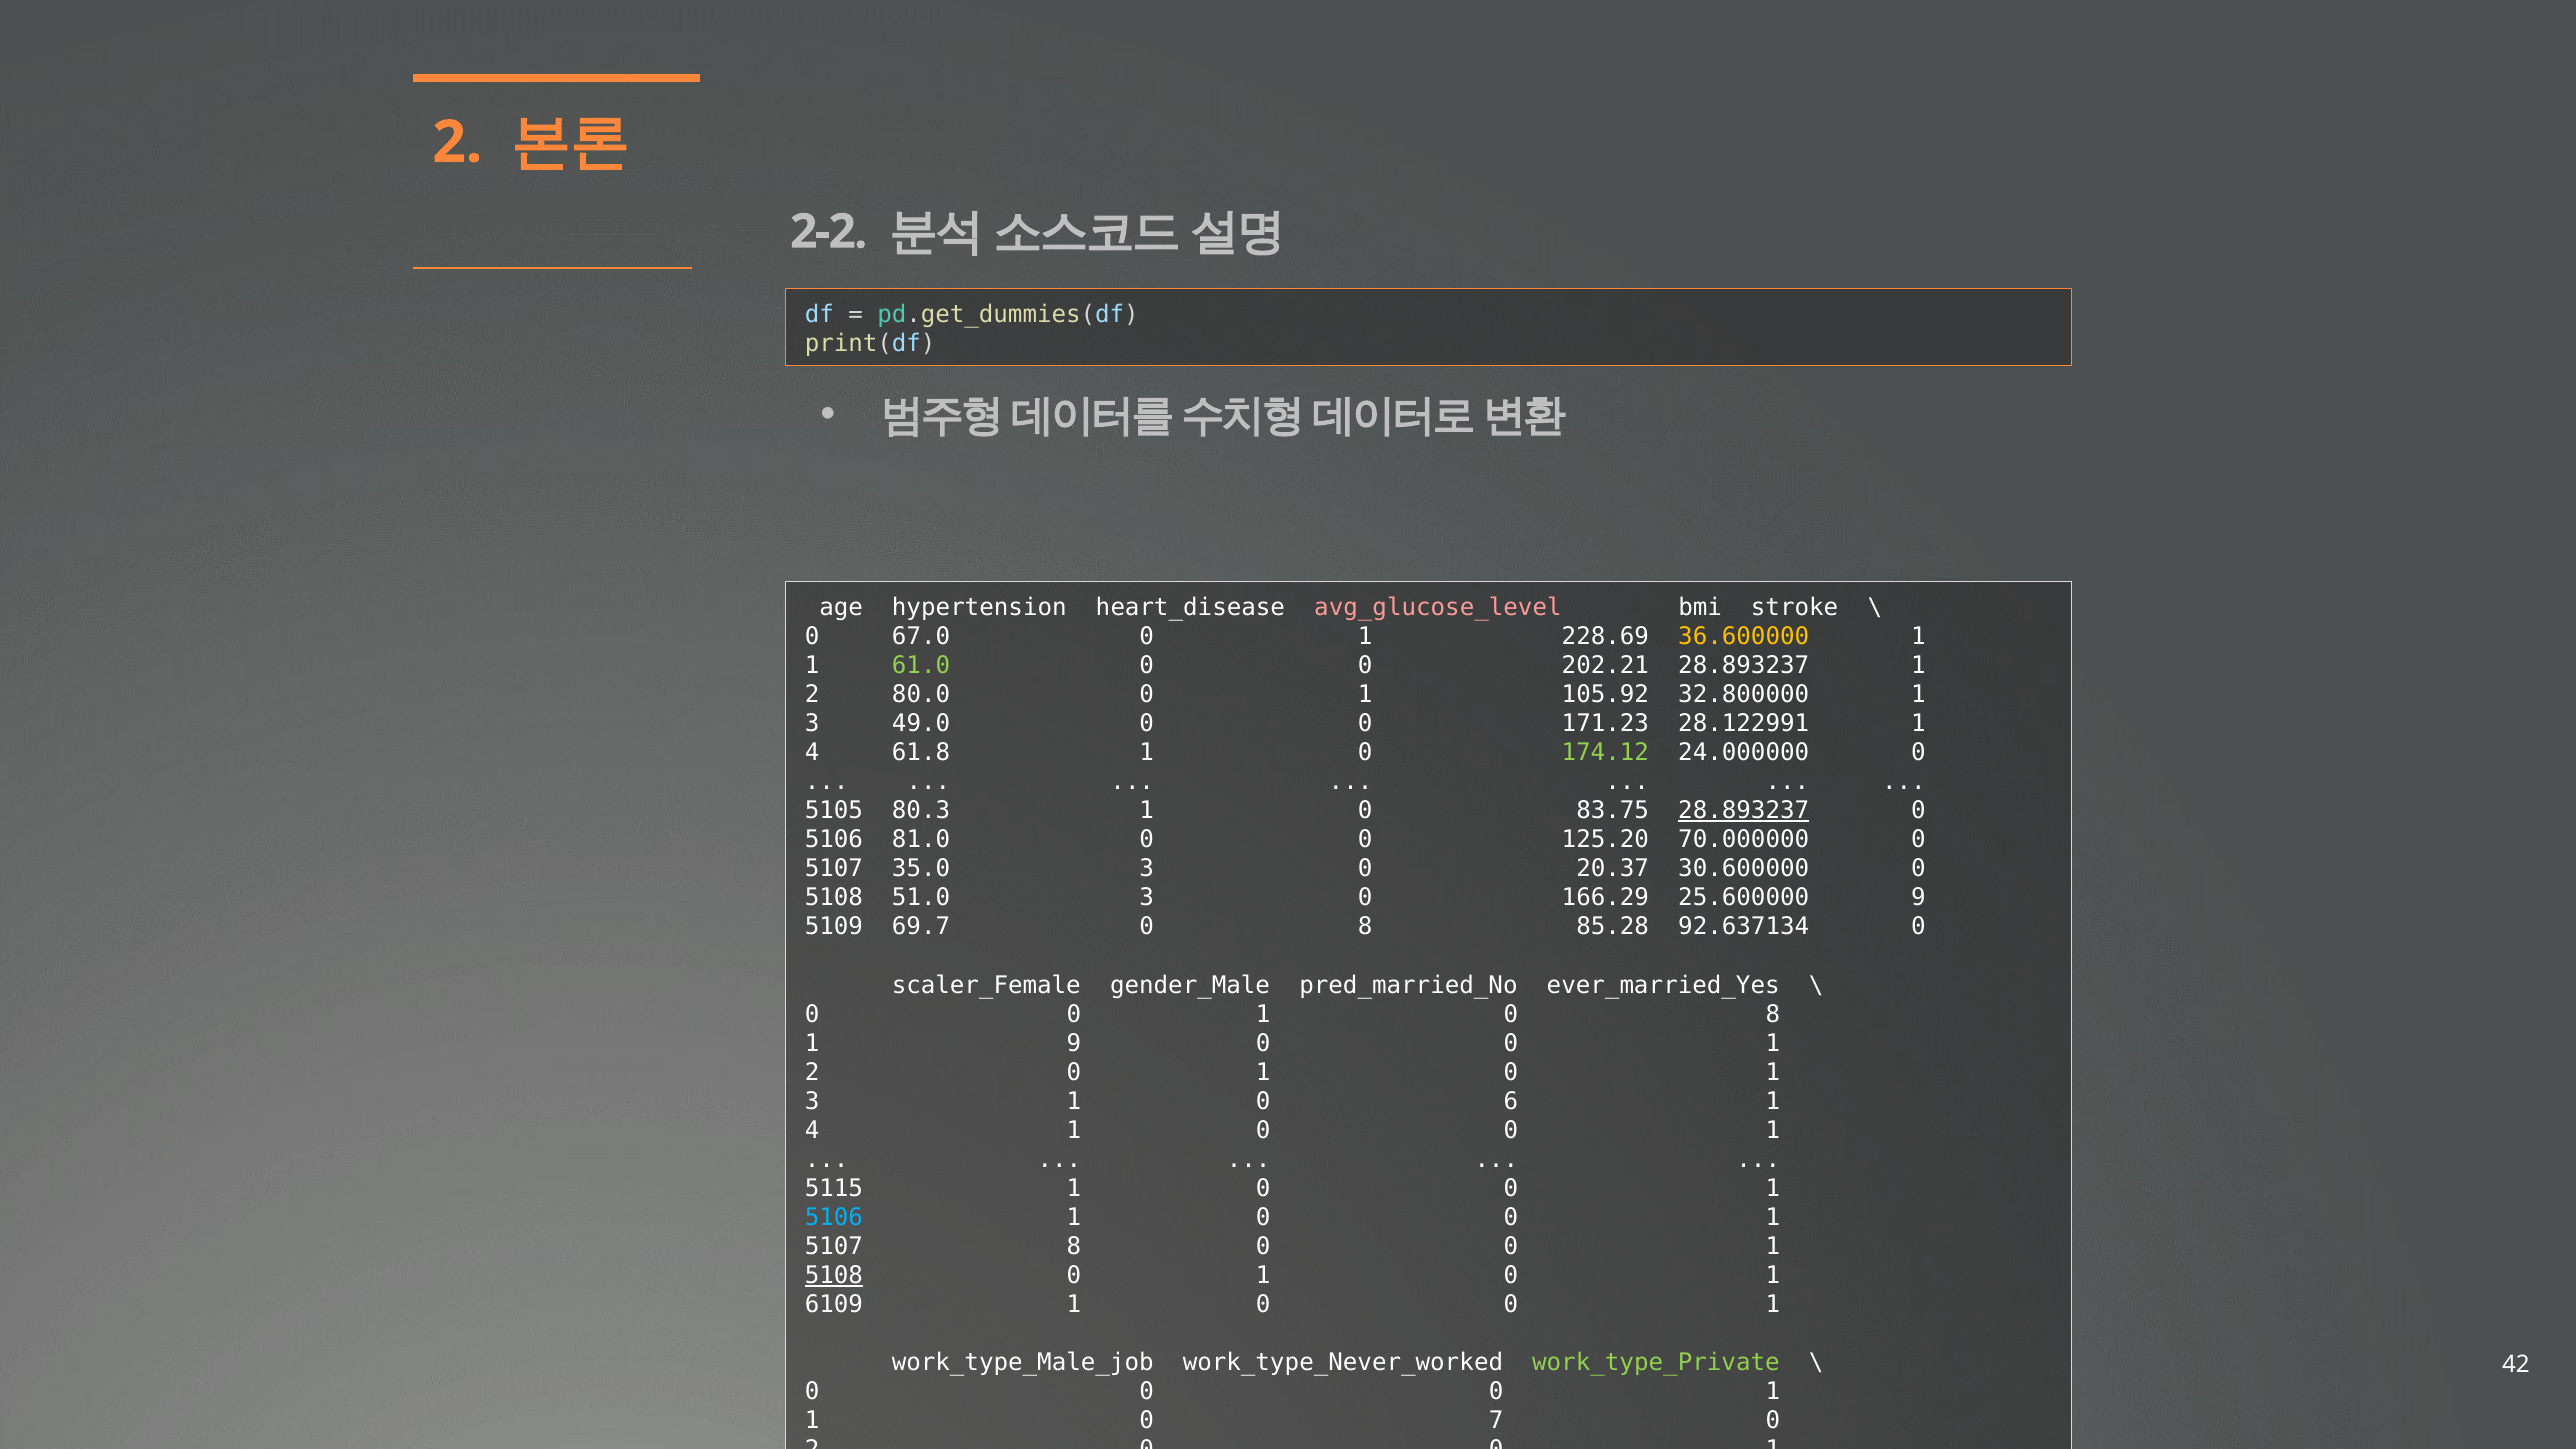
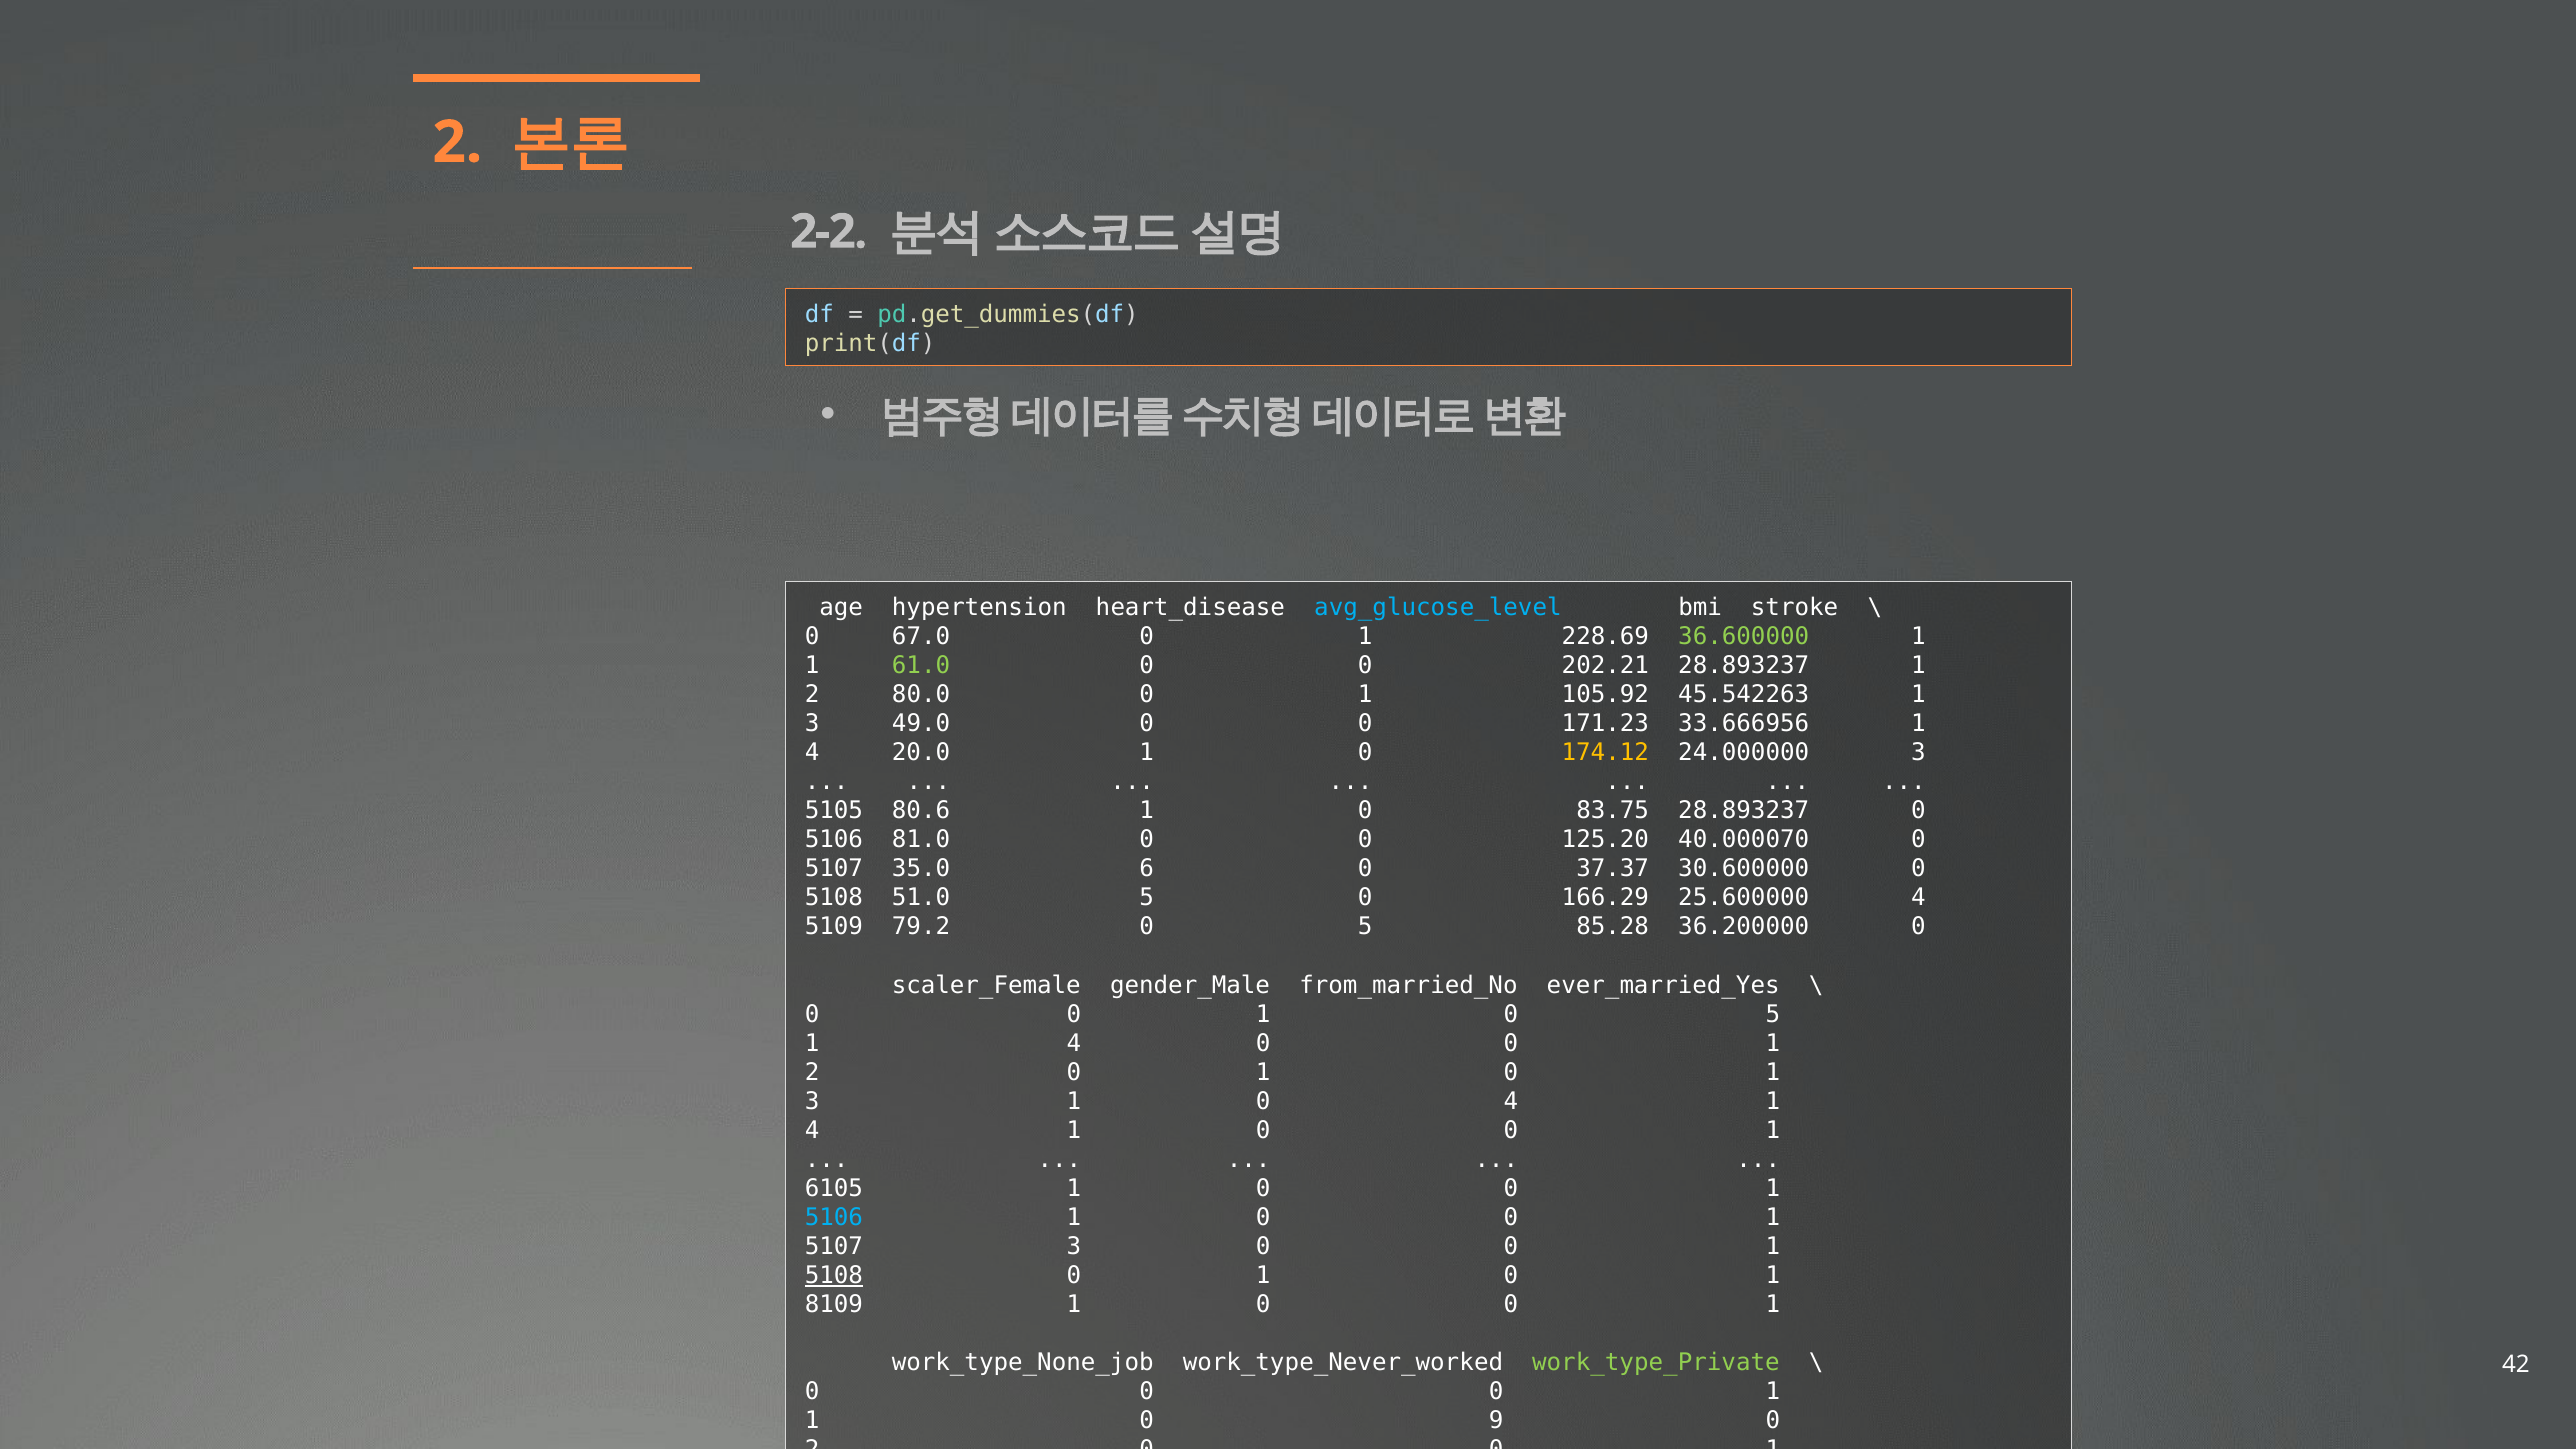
avg_glucose_level colour: pink -> light blue
36.600000 colour: yellow -> light green
32.800000: 32.800000 -> 45.542263
28.122991: 28.122991 -> 33.666956
61.8: 61.8 -> 20.0
174.12 colour: light green -> yellow
24.000000 0: 0 -> 3
80.3: 80.3 -> 80.6
28.893237 at (1744, 811) underline: present -> none
70.000000: 70.000000 -> 40.000070
35.0 3: 3 -> 6
20.37: 20.37 -> 37.37
51.0 3: 3 -> 5
25.600000 9: 9 -> 4
69.7: 69.7 -> 79.2
8 at (1365, 927): 8 -> 5
92.637134: 92.637134 -> 36.200000
pred_married_No: pred_married_No -> from_married_No
1 0 8: 8 -> 5
9 at (1074, 1043): 9 -> 4
6 at (1511, 1101): 6 -> 4
5115: 5115 -> 6105
5107 8: 8 -> 3
6109: 6109 -> 8109
work_type_Male_job: work_type_Male_job -> work_type_None_job
7: 7 -> 9
